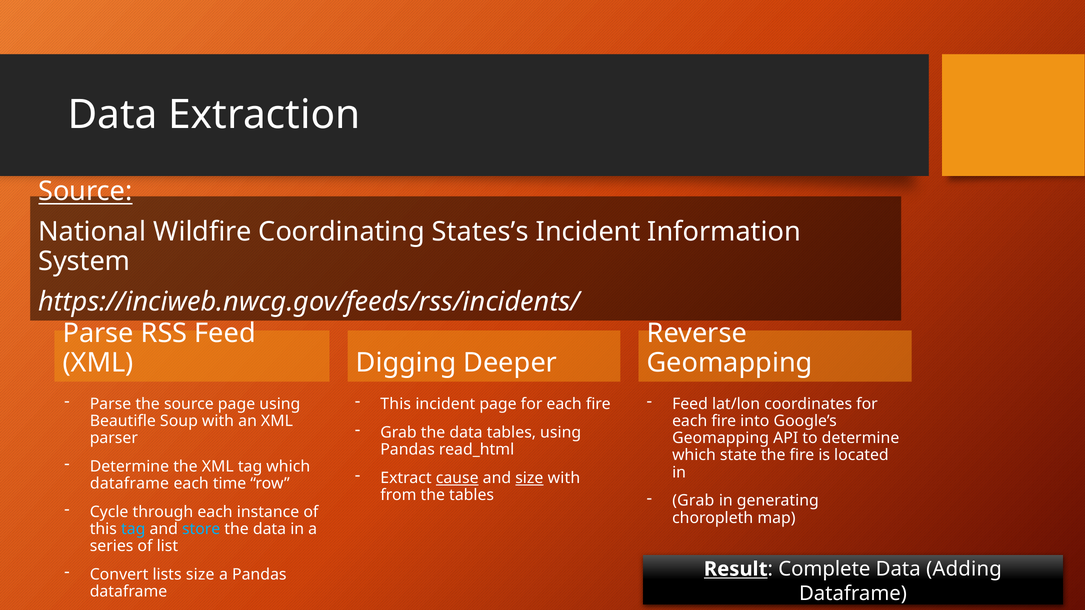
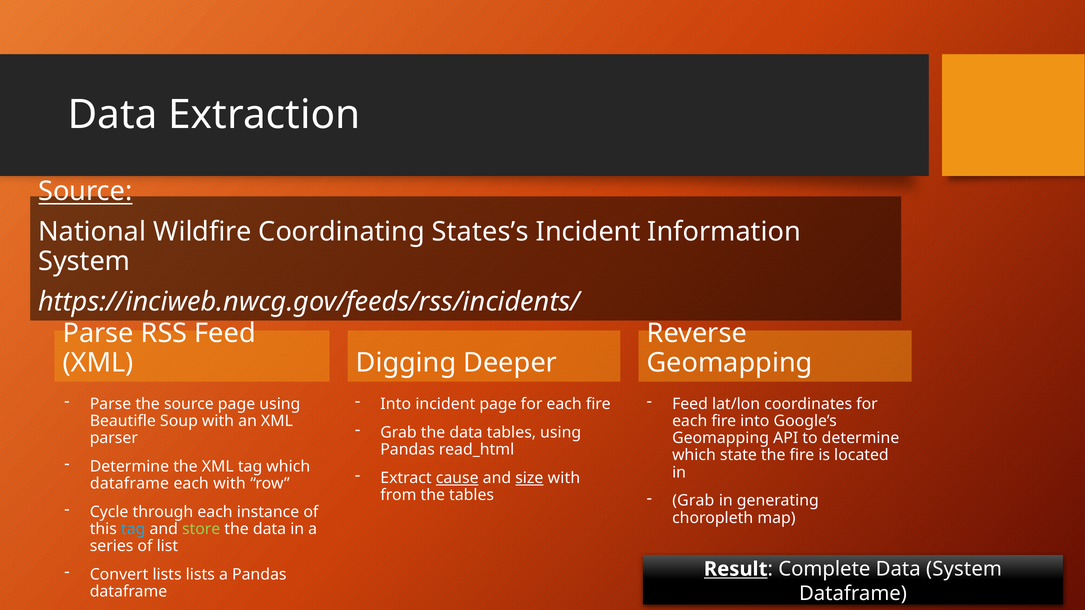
This at (396, 404): This -> Into
each time: time -> with
store colour: light blue -> light green
Data Adding: Adding -> System
lists size: size -> lists
